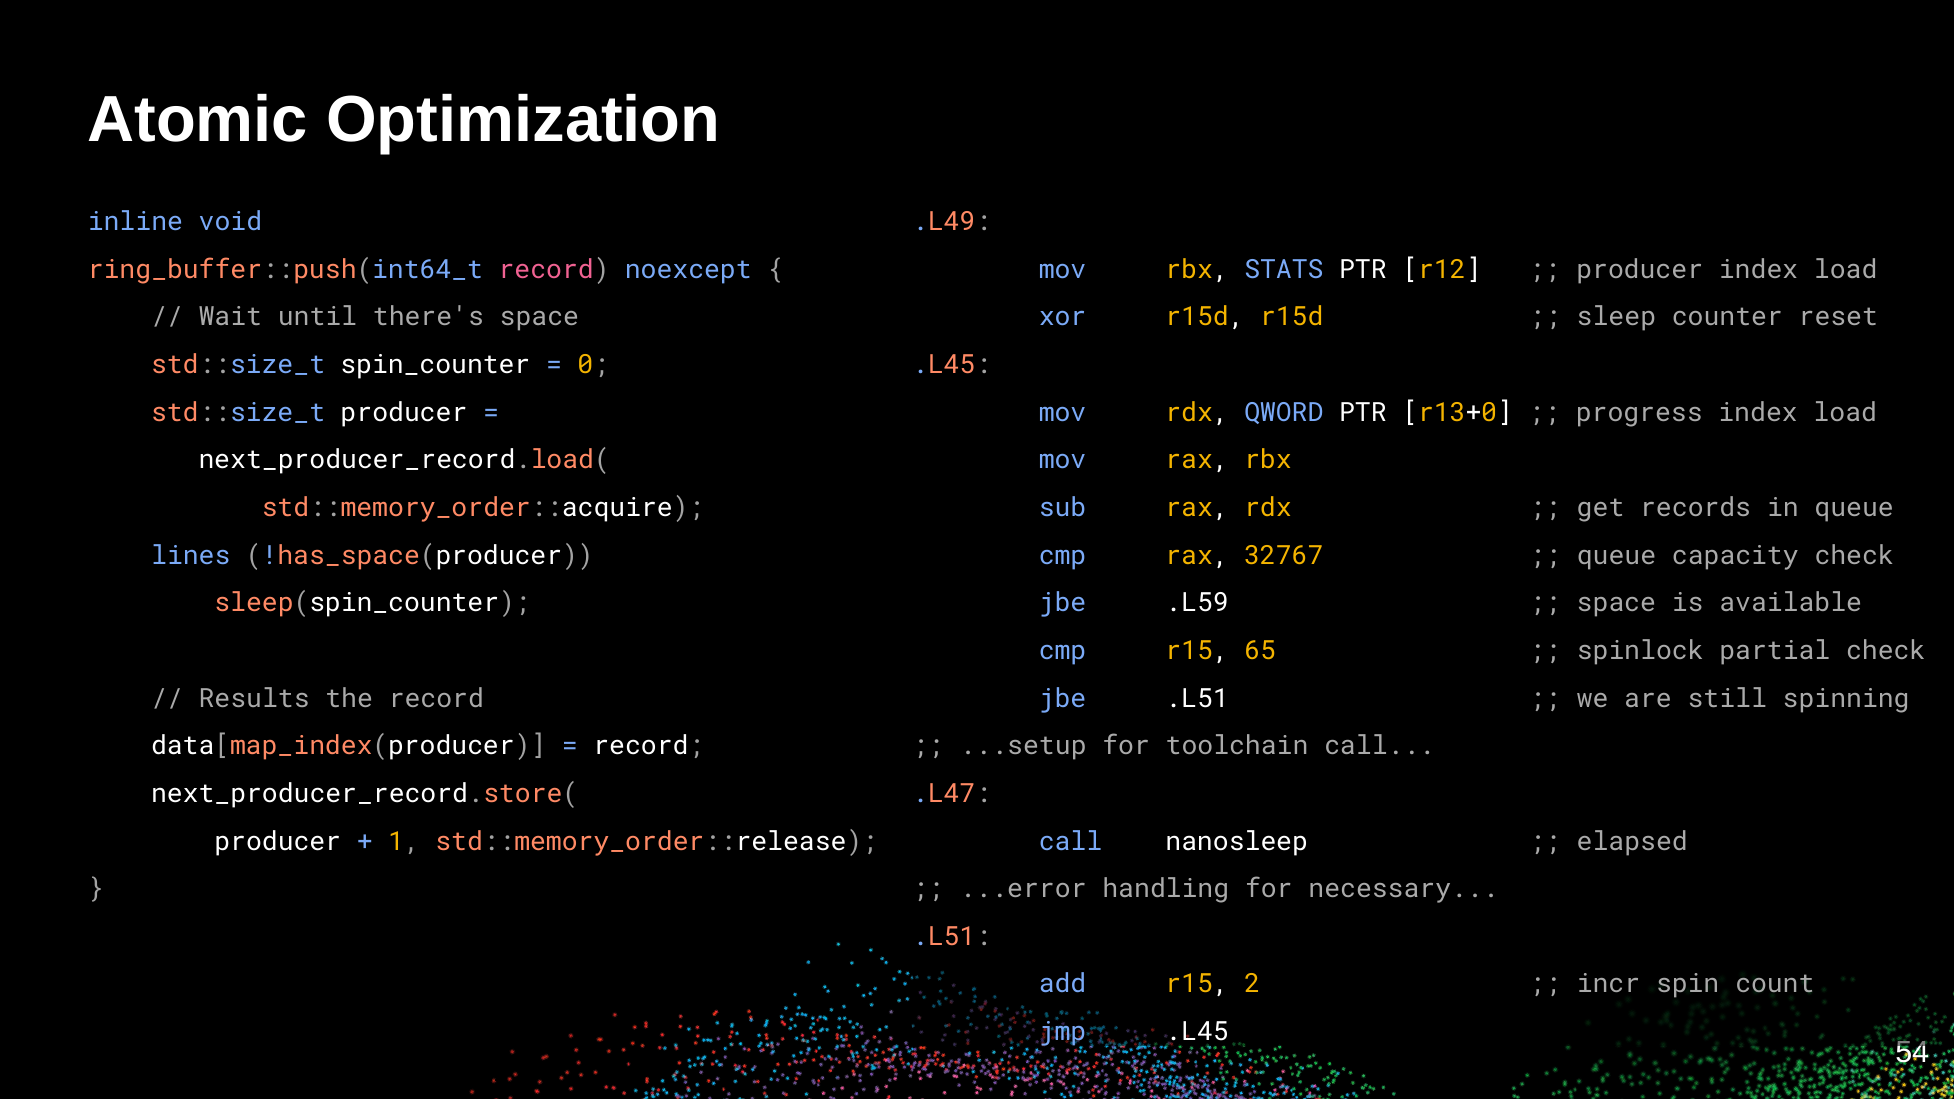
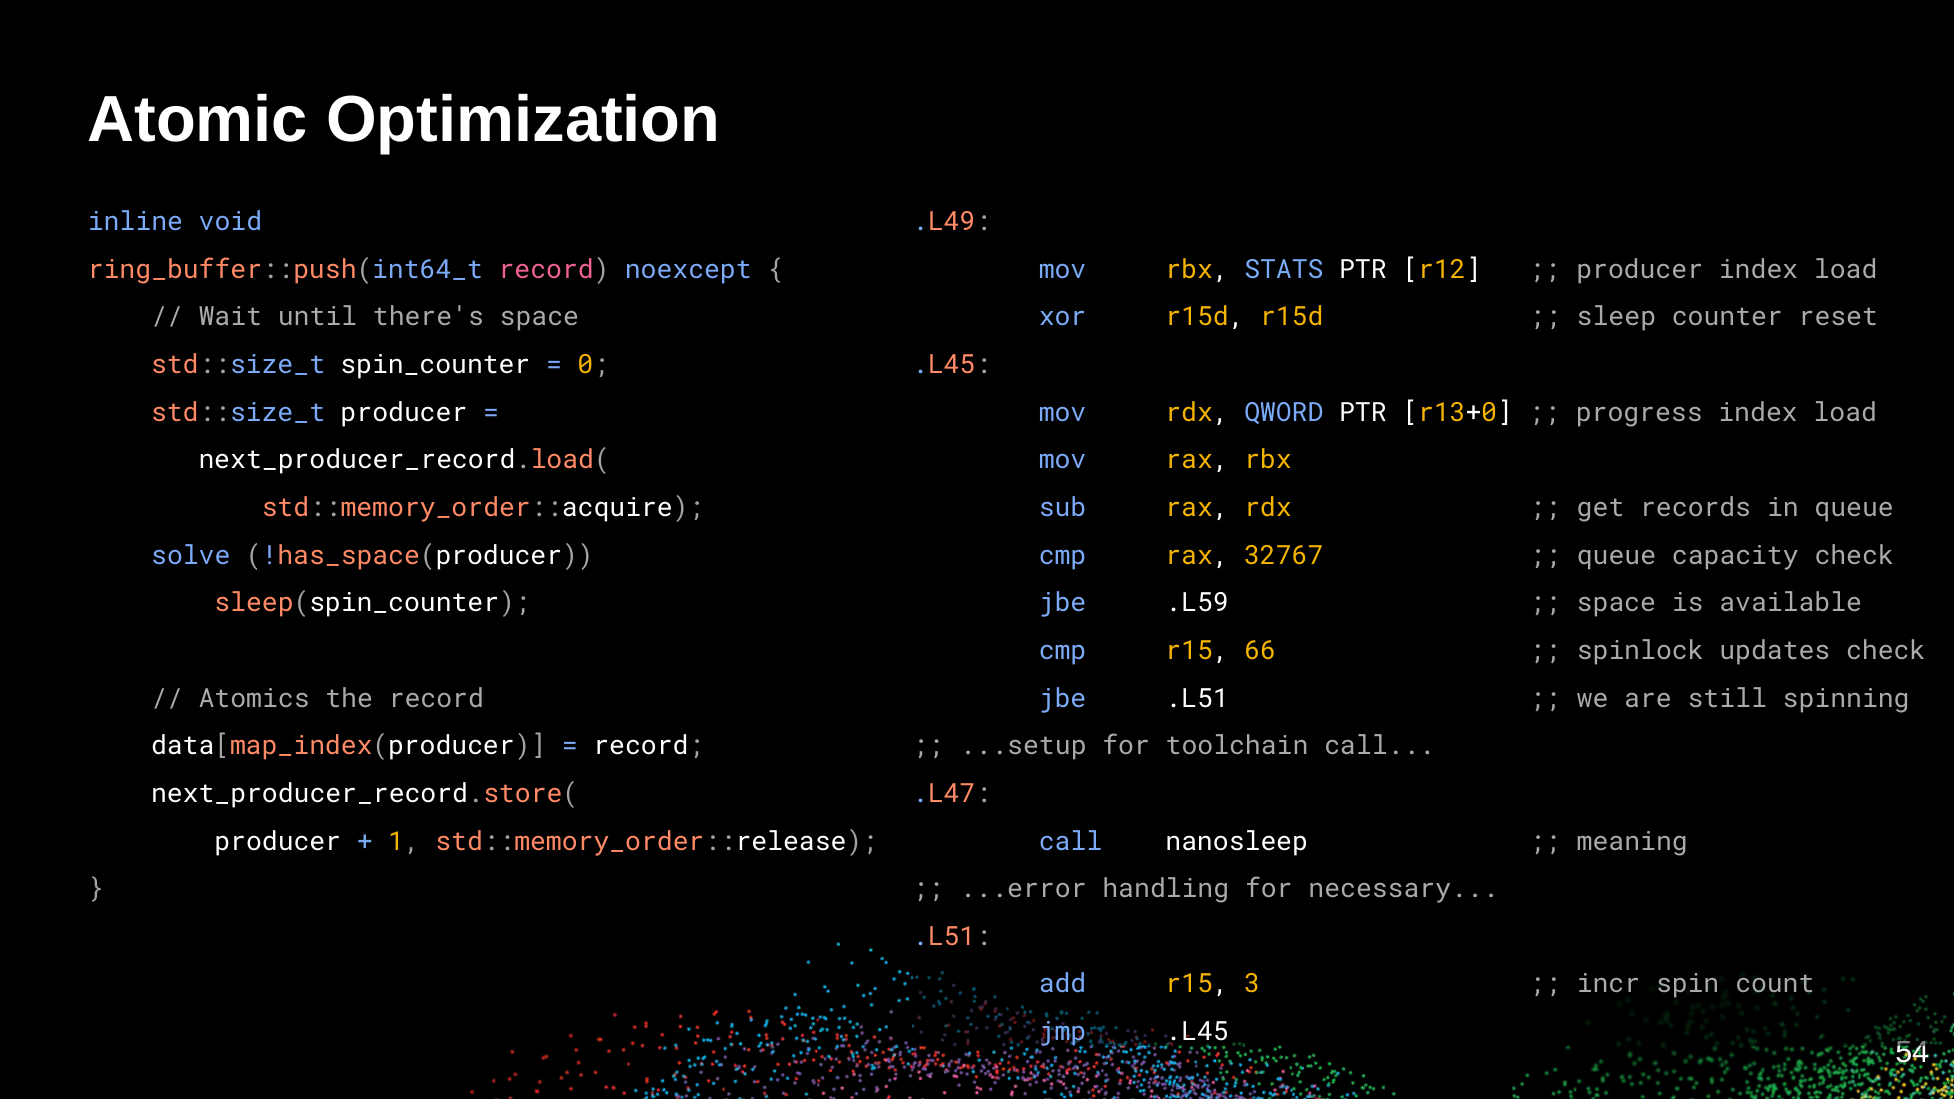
lines: lines -> solve
65: 65 -> 66
partial: partial -> updates
Results: Results -> Atomics
elapsed: elapsed -> meaning
2: 2 -> 3
